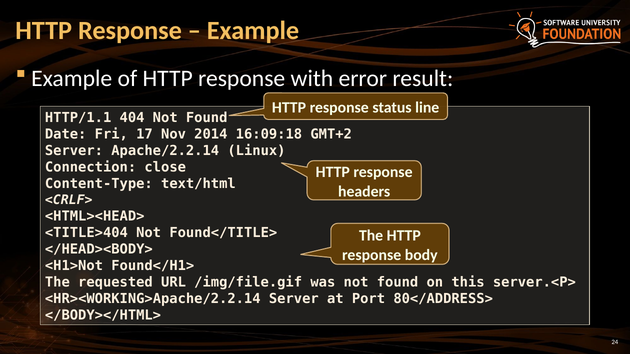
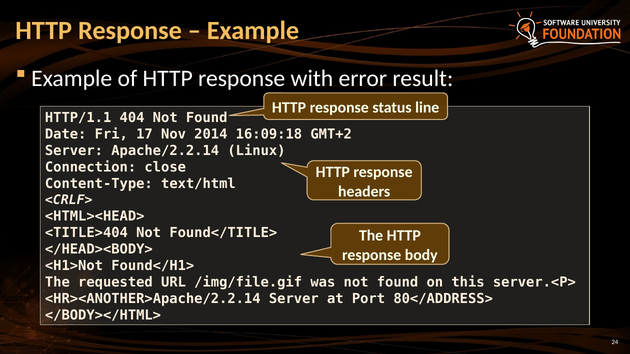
<HR><WORKING>Apache/2.2.14: <HR><WORKING>Apache/2.2.14 -> <HR><ANOTHER>Apache/2.2.14
